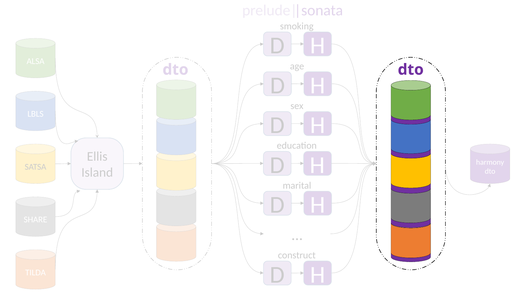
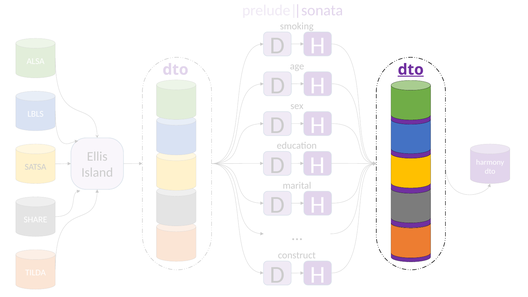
dto at (411, 70) underline: none -> present
